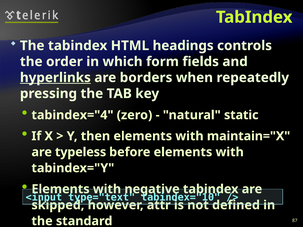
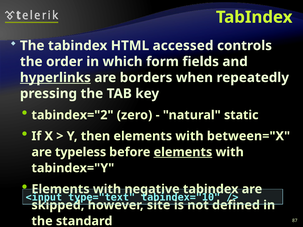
headings: headings -> accessed
tabindex="4: tabindex="4 -> tabindex="2
maintain="X: maintain="X -> between="X
elements at (183, 152) underline: none -> present
attr: attr -> site
